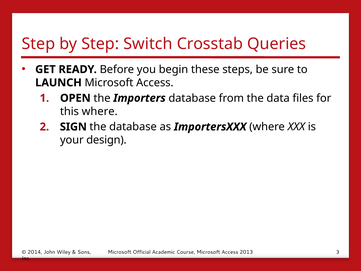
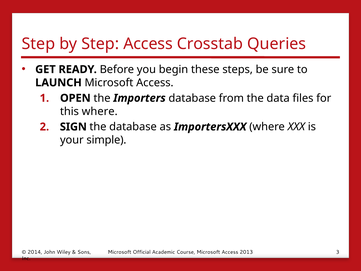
Step Switch: Switch -> Access
design: design -> simple
